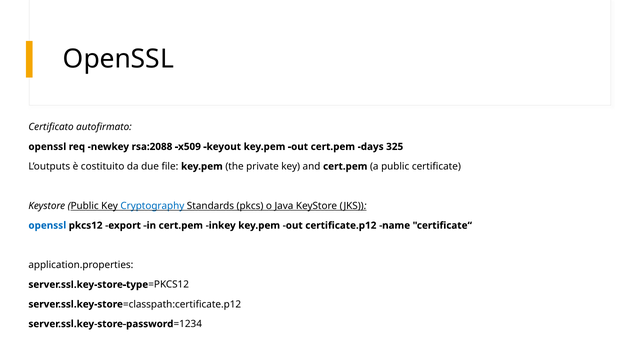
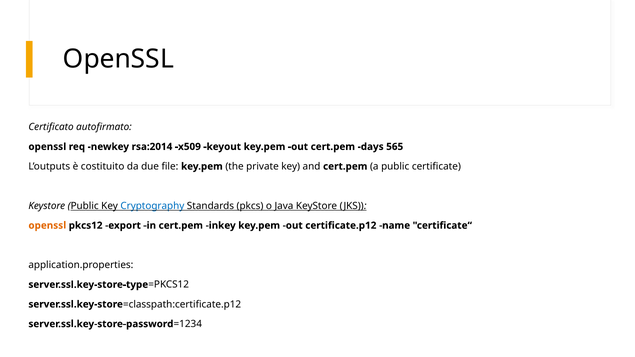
rsa:2088: rsa:2088 -> rsa:2014
325: 325 -> 565
openssl at (47, 226) colour: blue -> orange
